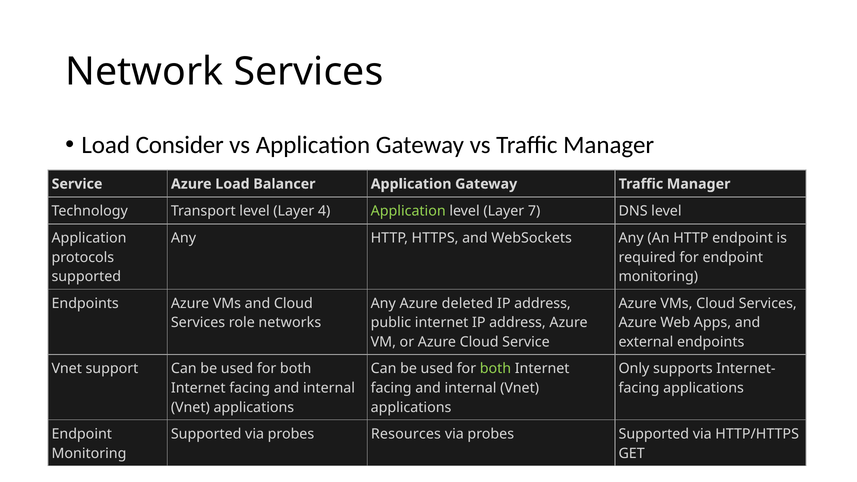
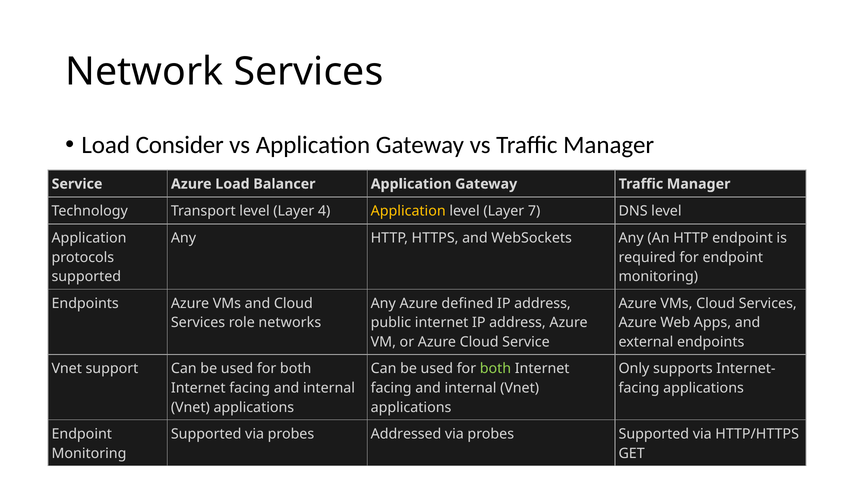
Application at (408, 211) colour: light green -> yellow
deleted: deleted -> defined
Resources: Resources -> Addressed
